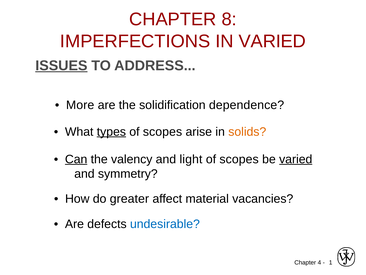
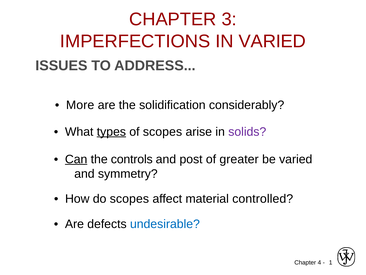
8: 8 -> 3
ISSUES underline: present -> none
dependence: dependence -> considerably
solids colour: orange -> purple
valency: valency -> controls
light: light -> post
scopes at (239, 159): scopes -> greater
varied at (296, 159) underline: present -> none
do greater: greater -> scopes
vacancies: vacancies -> controlled
